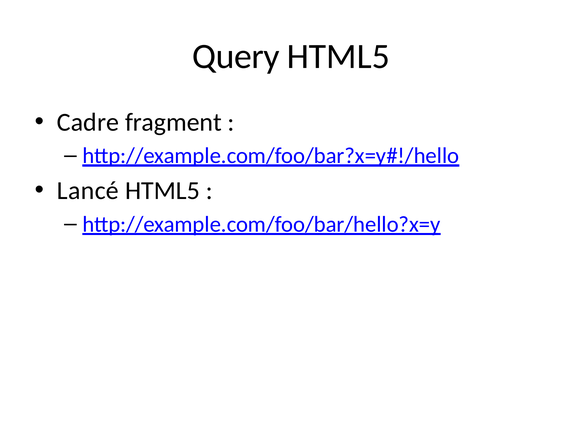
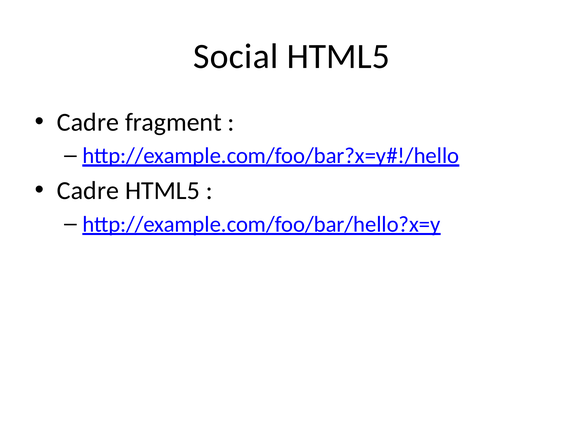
Query: Query -> Social
Lancé at (88, 191): Lancé -> Cadre
